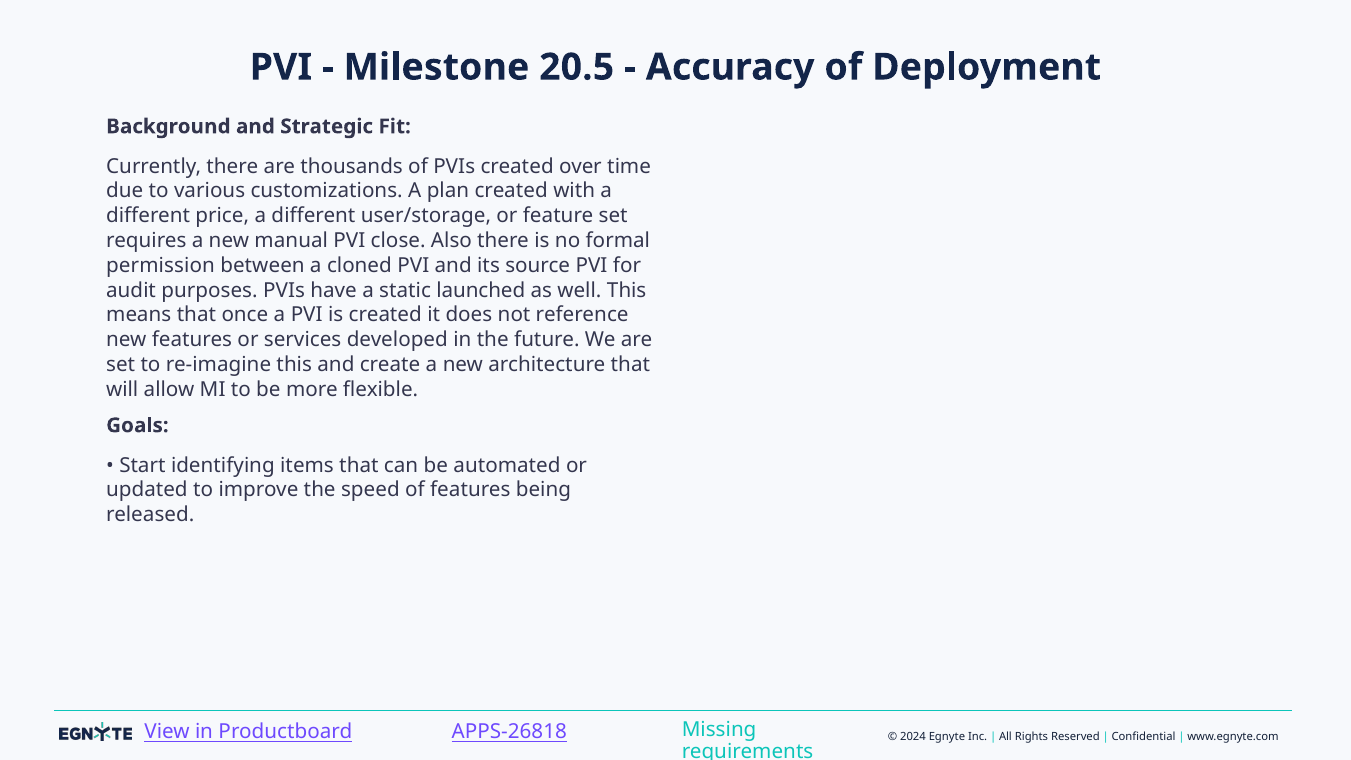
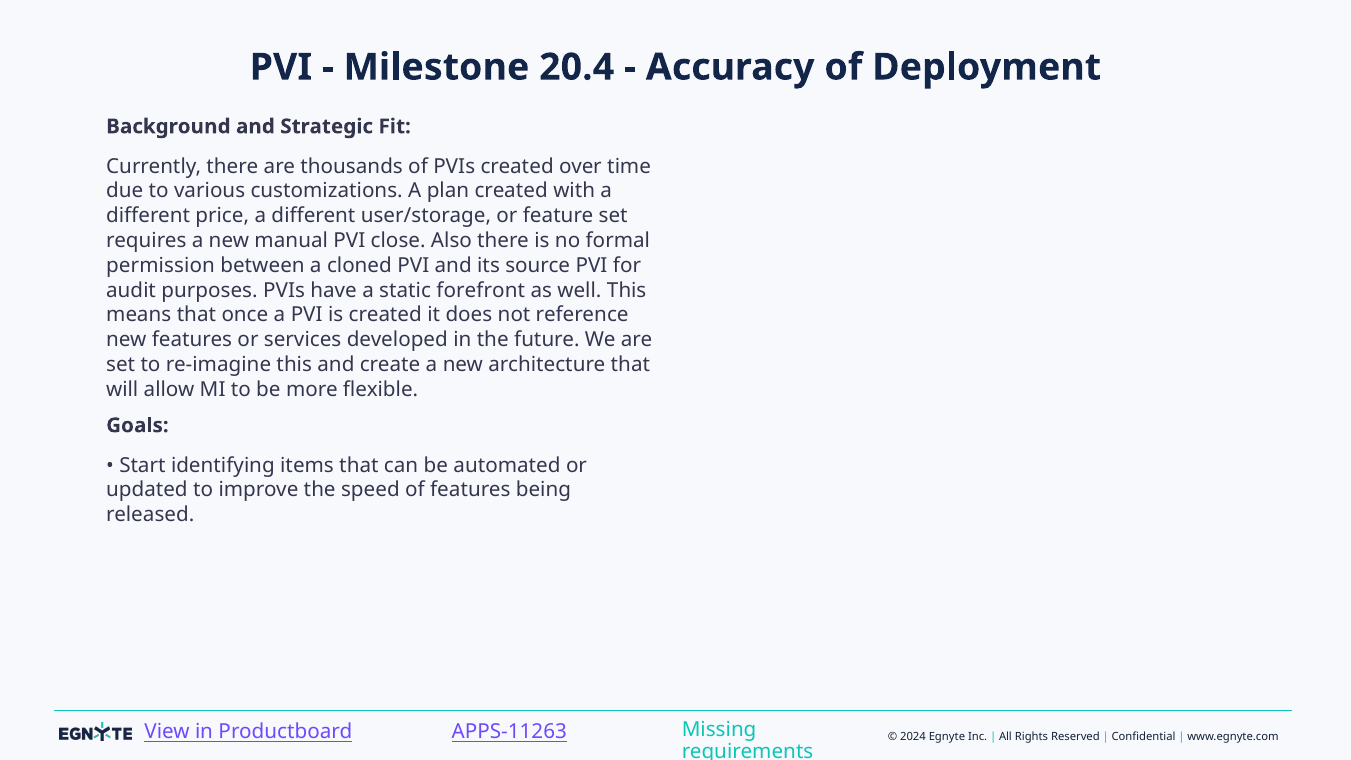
20.5: 20.5 -> 20.4
launched: launched -> forefront
APPS-26818: APPS-26818 -> APPS-11263
